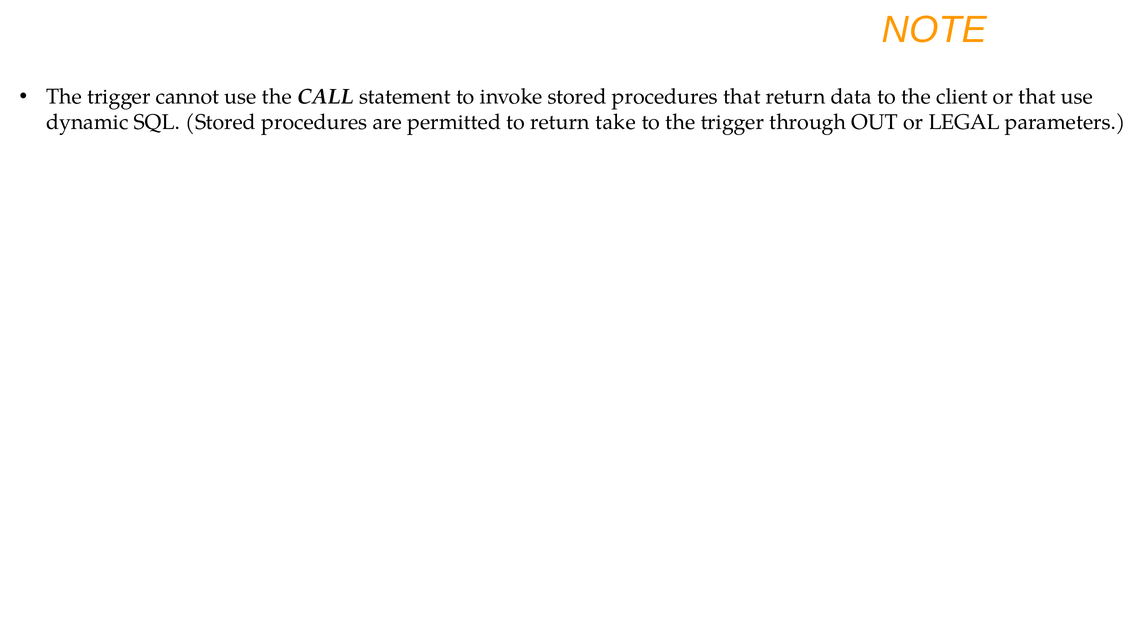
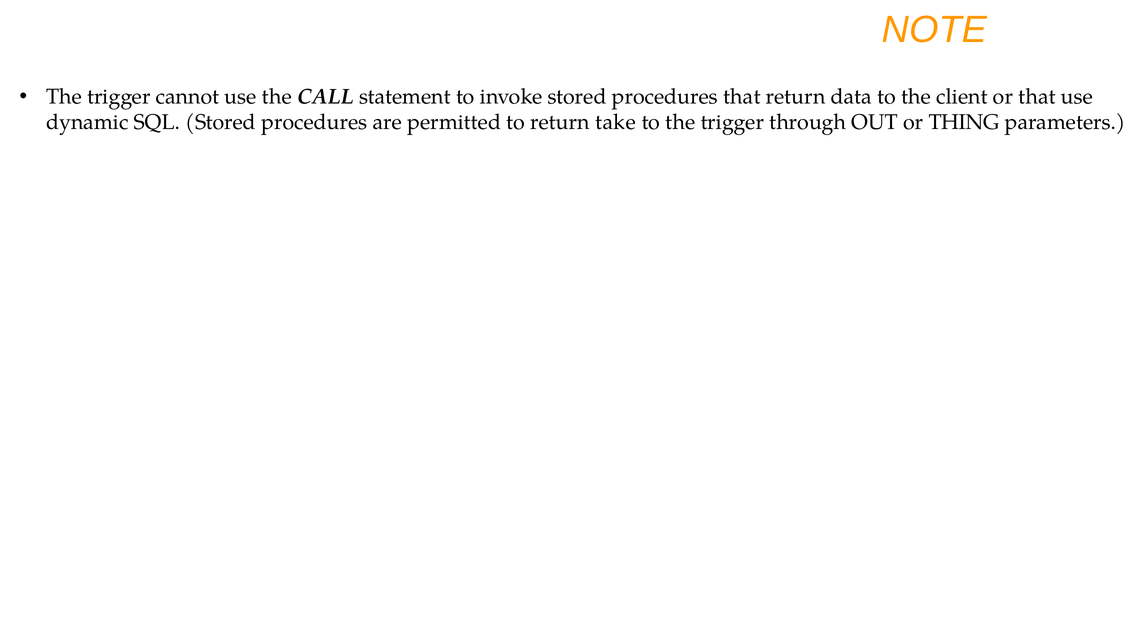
LEGAL: LEGAL -> THING
